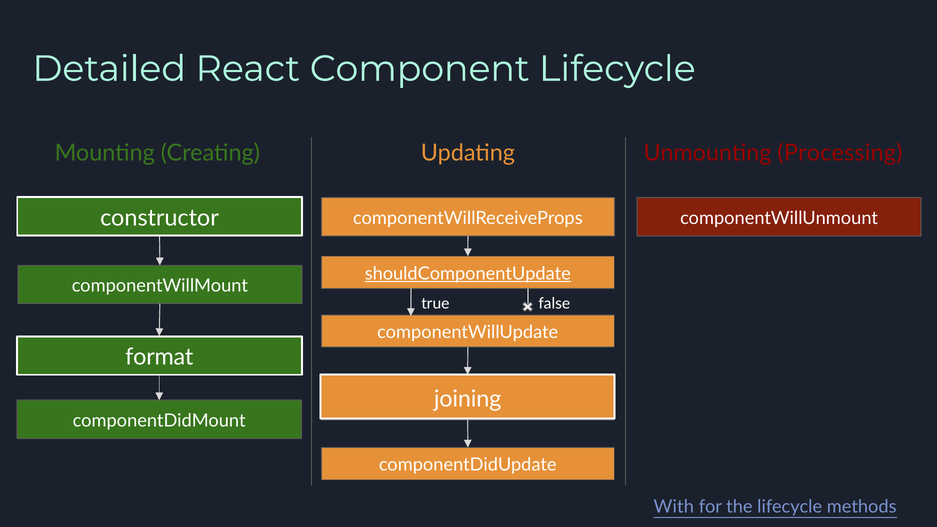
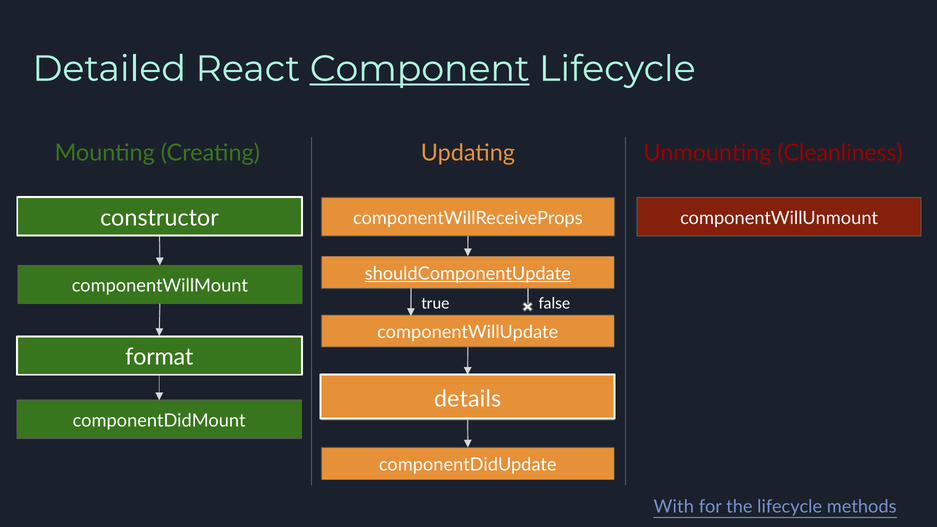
Component underline: none -> present
Processing: Processing -> Cleanliness
joining: joining -> details
